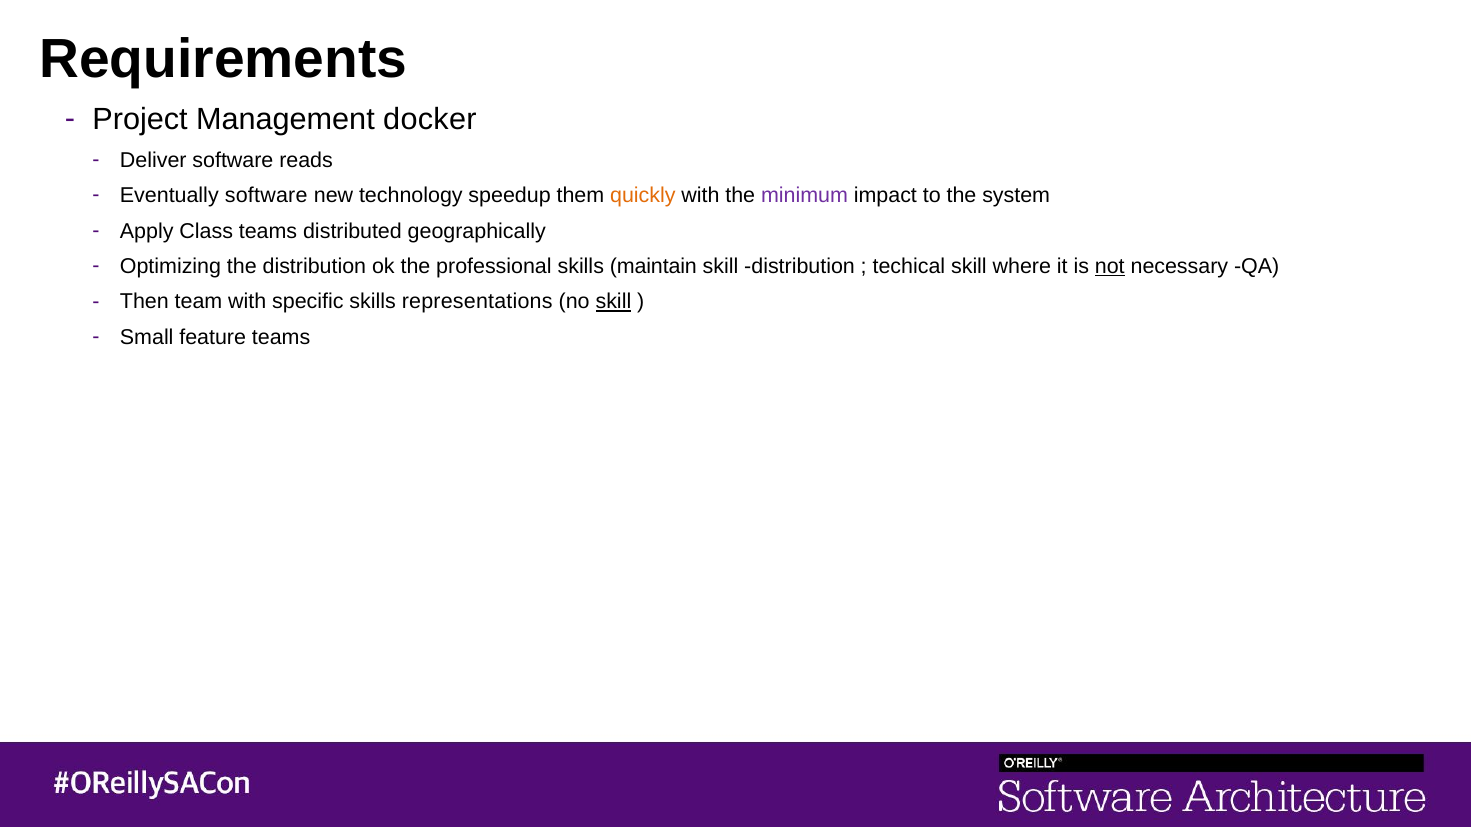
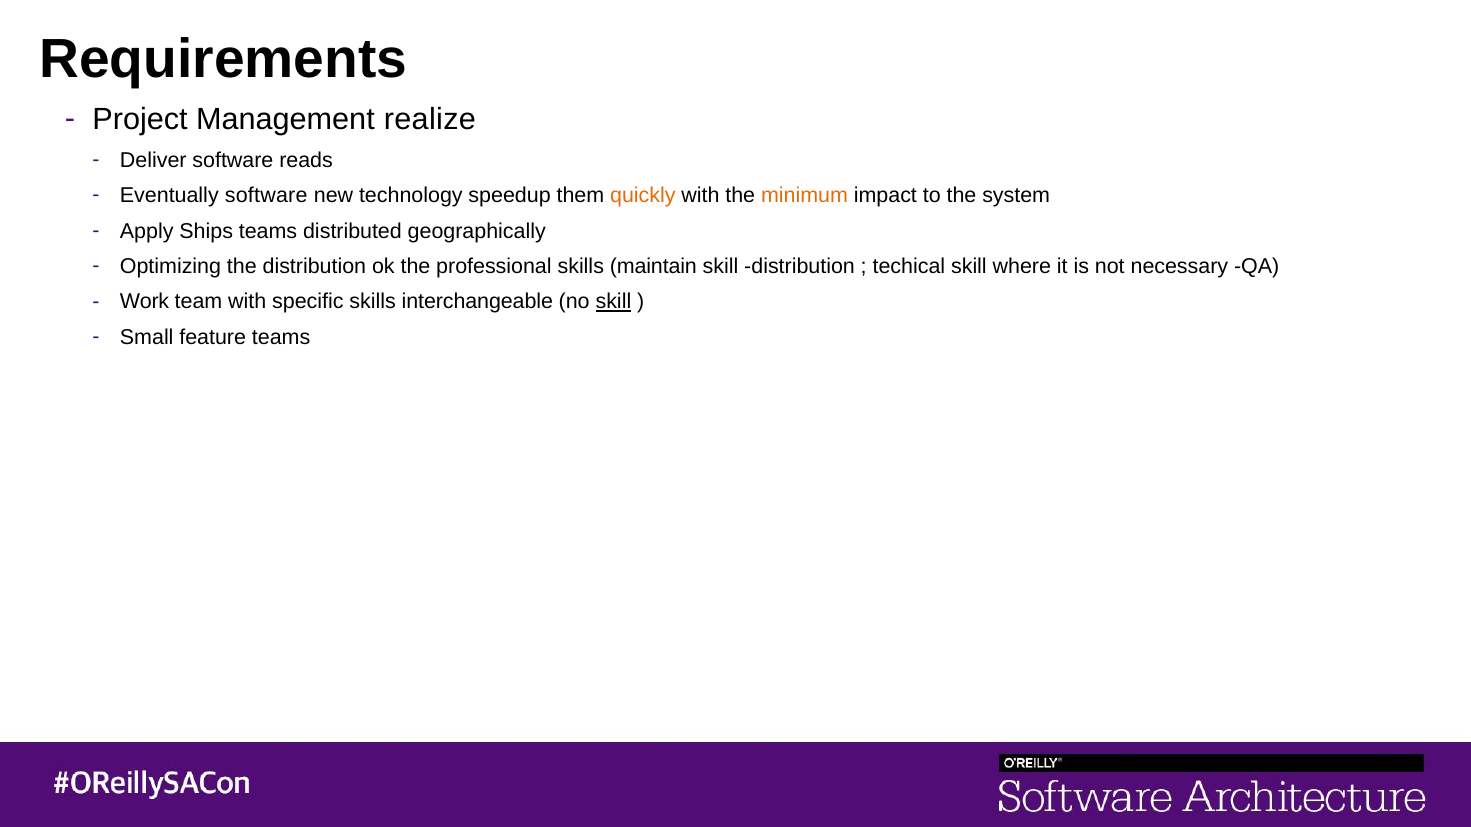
docker: docker -> realize
minimum colour: purple -> orange
Class: Class -> Ships
not underline: present -> none
Then: Then -> Work
representations: representations -> interchangeable
